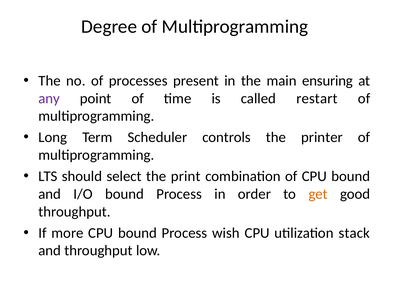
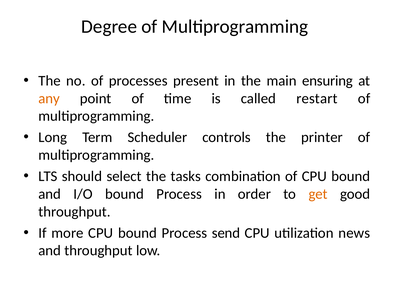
any colour: purple -> orange
print: print -> tasks
wish: wish -> send
stack: stack -> news
